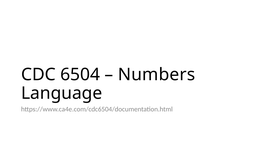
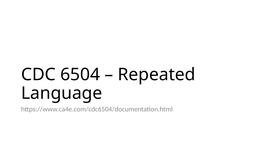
Numbers: Numbers -> Repeated
